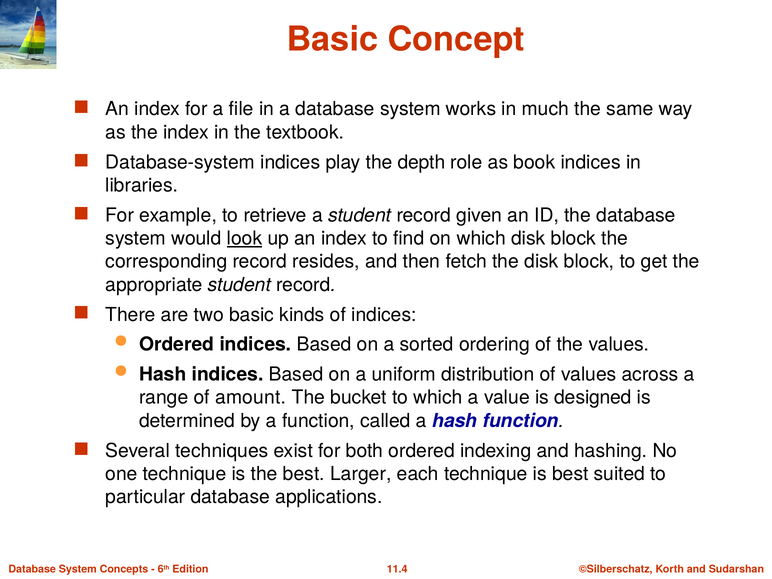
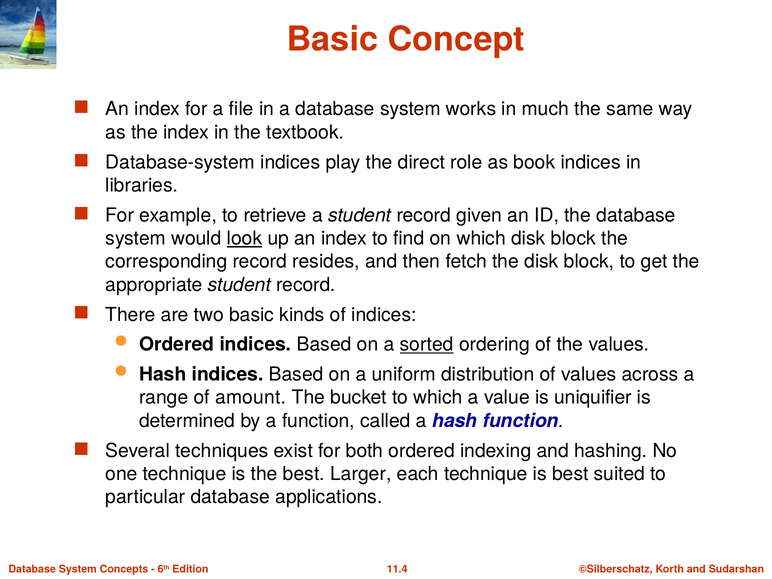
depth: depth -> direct
sorted underline: none -> present
designed: designed -> uniquifier
